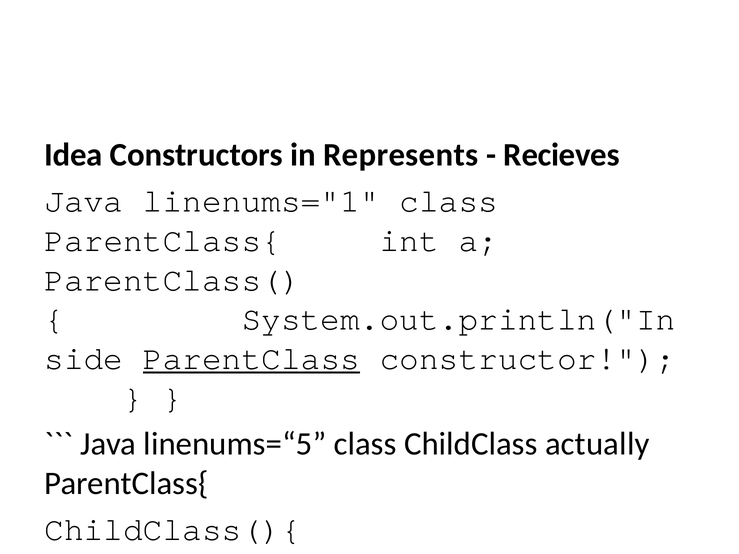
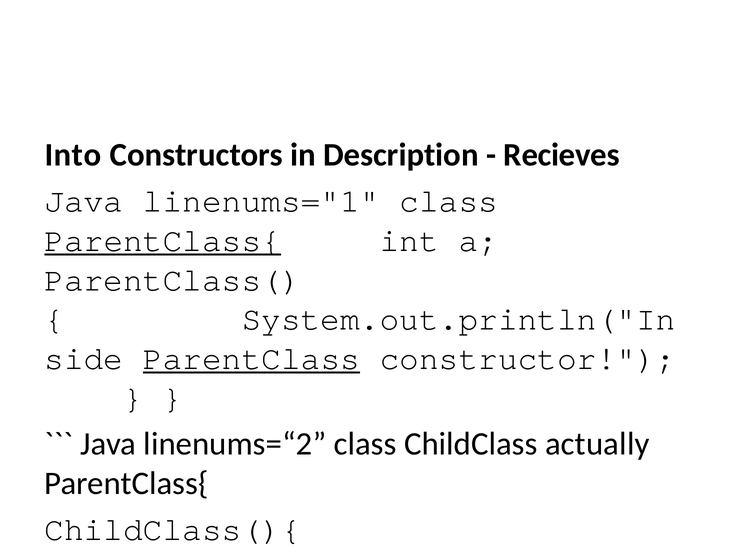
Idea: Idea -> Into
Represents: Represents -> Description
ParentClass{ at (163, 240) underline: none -> present
linenums=“5: linenums=“5 -> linenums=“2
